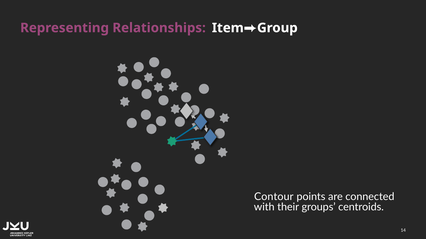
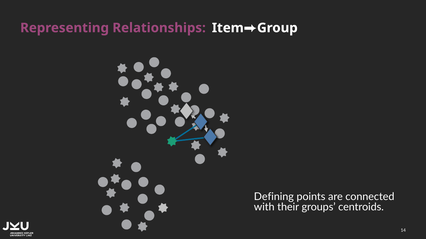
Contour: Contour -> Defining
